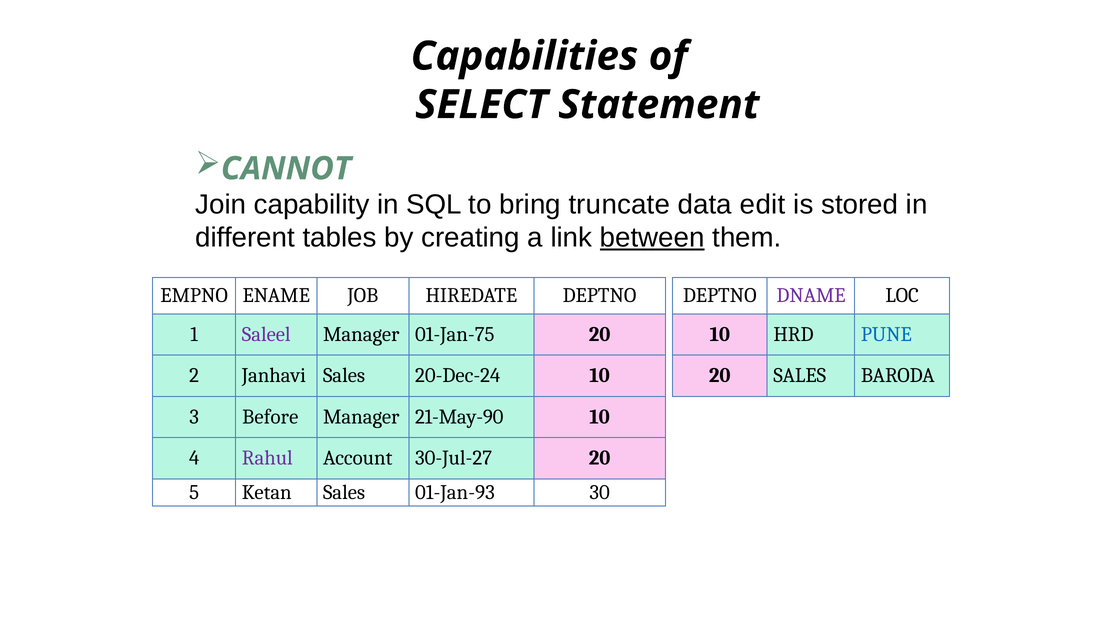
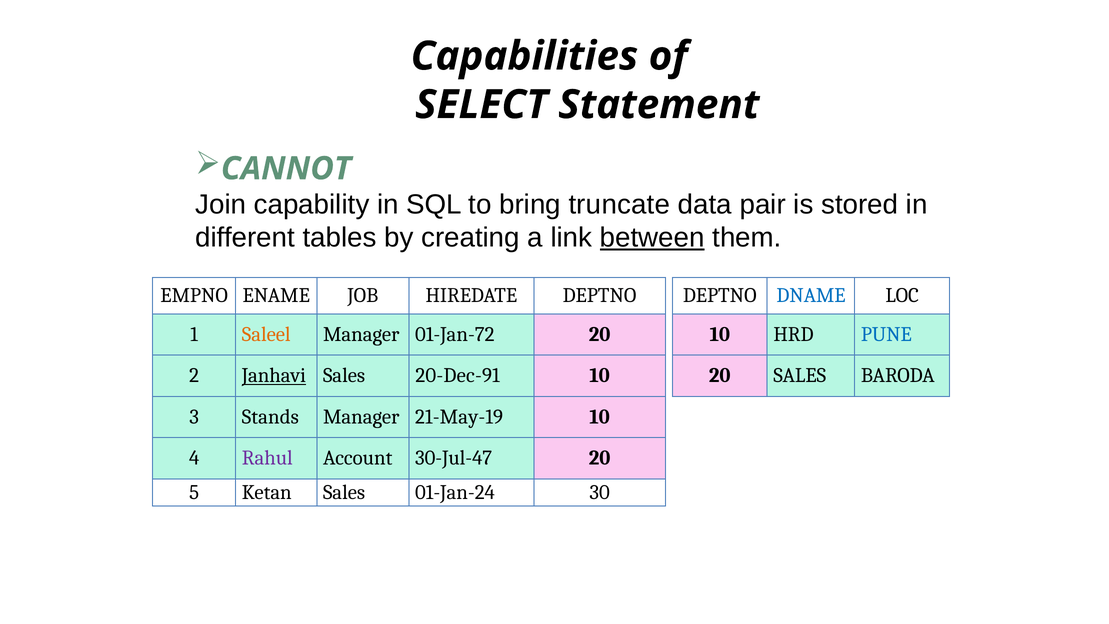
edit: edit -> pair
DNAME colour: purple -> blue
Saleel colour: purple -> orange
01-Jan-75: 01-Jan-75 -> 01-Jan-72
Janhavi underline: none -> present
20-Dec-24: 20-Dec-24 -> 20-Dec-91
Before: Before -> Stands
21-May-90: 21-May-90 -> 21-May-19
30-Jul-27: 30-Jul-27 -> 30-Jul-47
01-Jan-93: 01-Jan-93 -> 01-Jan-24
